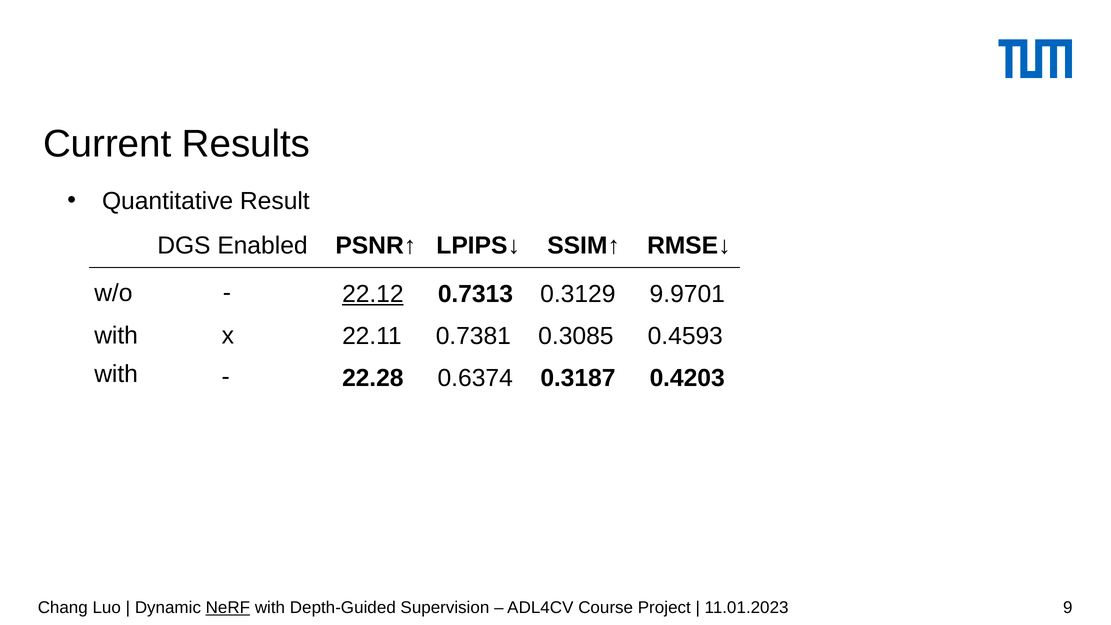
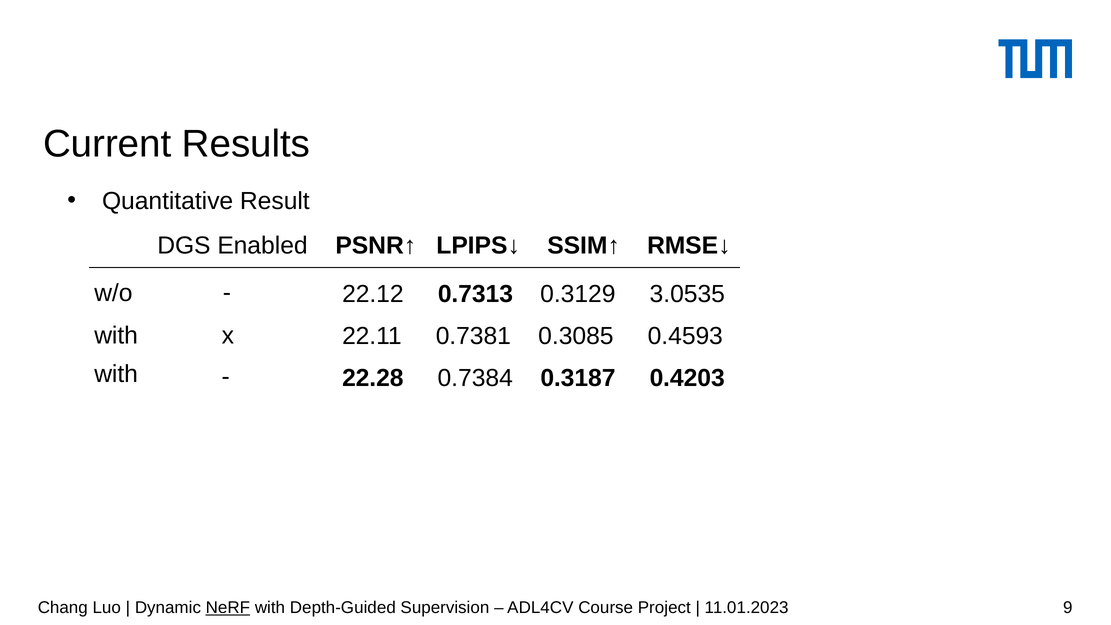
22.12 underline: present -> none
9.9701: 9.9701 -> 3.0535
0.6374: 0.6374 -> 0.7384
